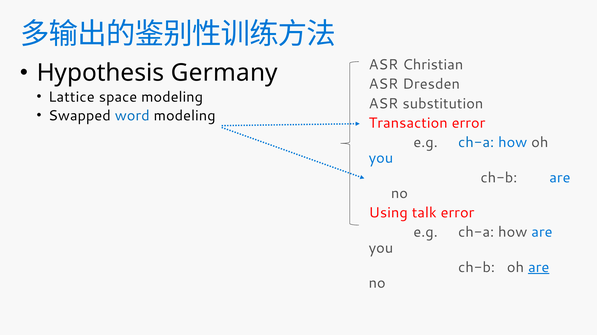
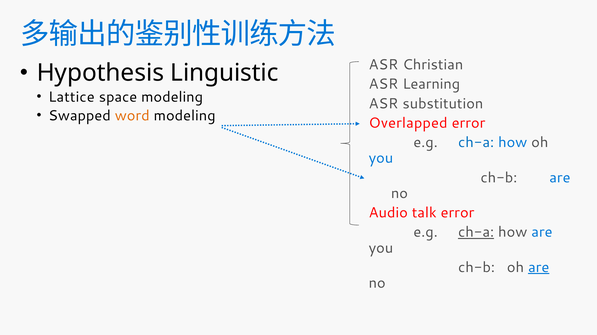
Germany: Germany -> Linguistic
Dresden: Dresden -> Learning
word colour: blue -> orange
Transaction: Transaction -> Overlapped
Using: Using -> Audio
ch-a at (476, 233) underline: none -> present
